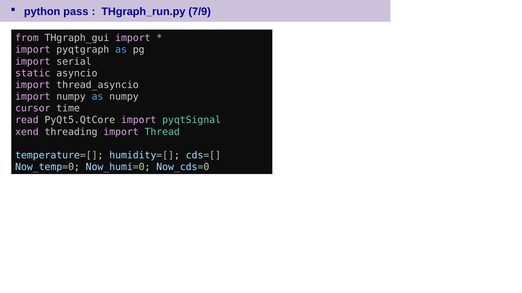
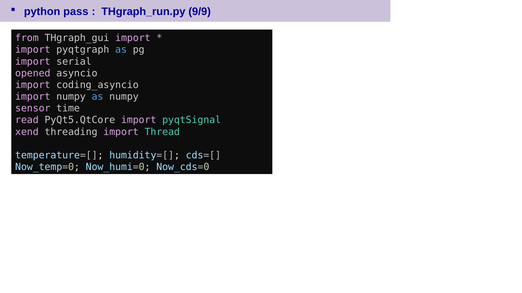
7/9: 7/9 -> 9/9
static: static -> opened
thread_asyncio: thread_asyncio -> coding_asyncio
cursor: cursor -> sensor
